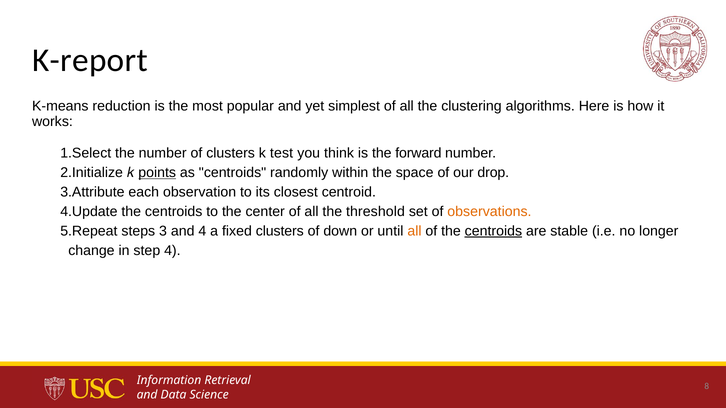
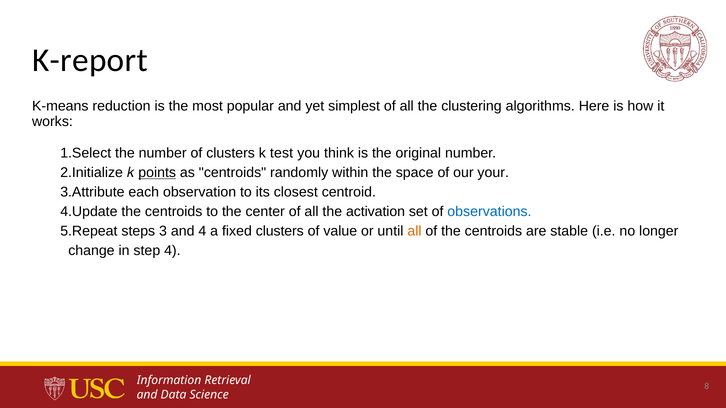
forward: forward -> original
drop: drop -> your
threshold: threshold -> activation
observations colour: orange -> blue
down: down -> value
centroids at (493, 231) underline: present -> none
